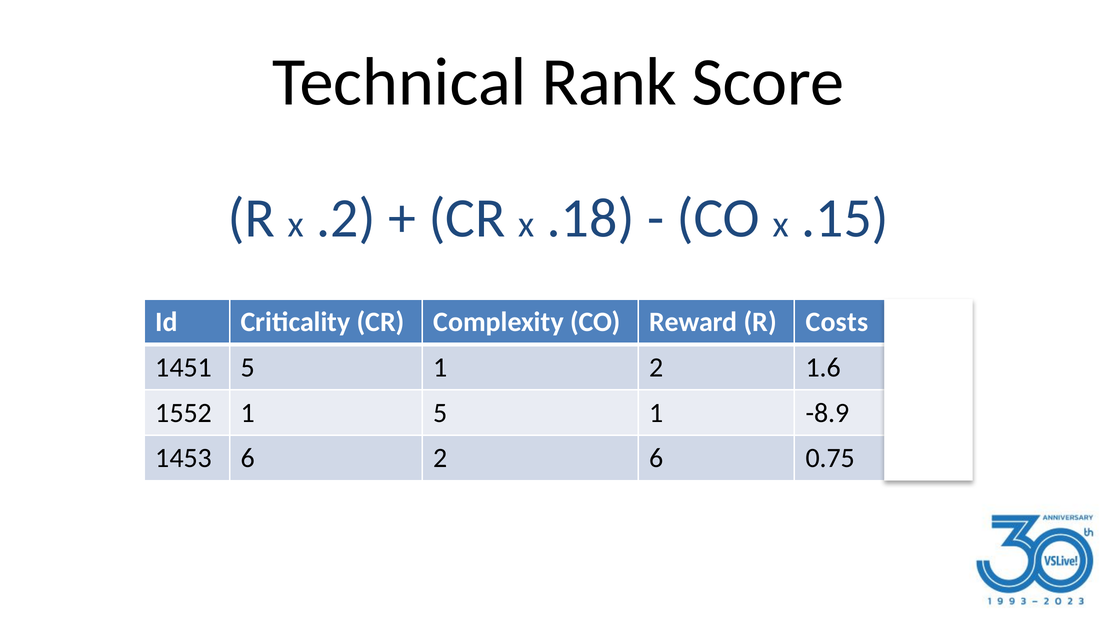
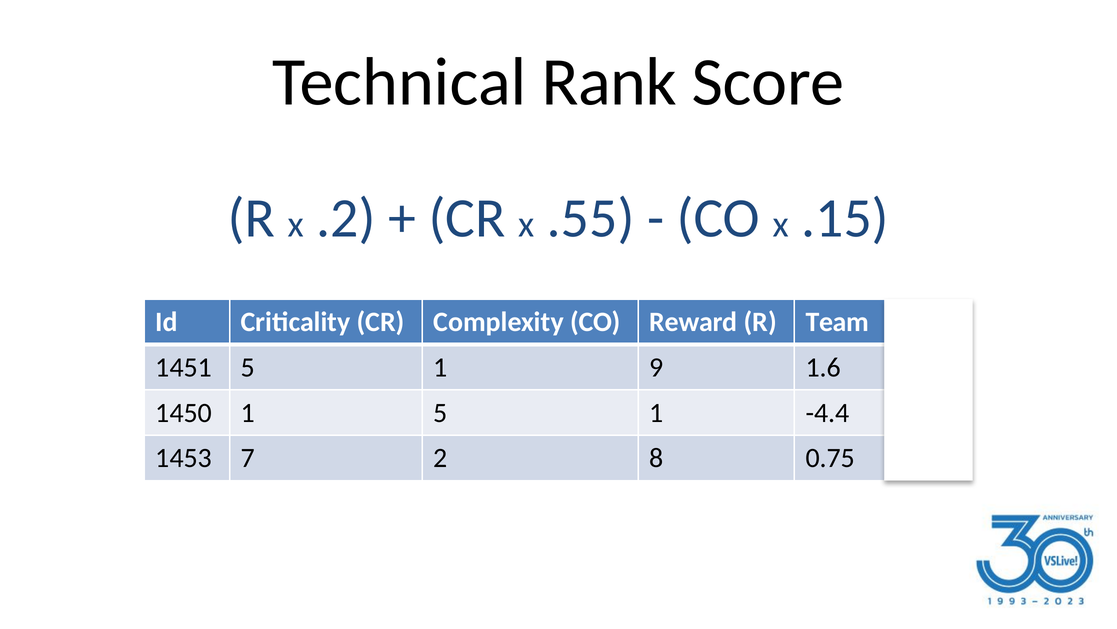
.18: .18 -> .55
Costs: Costs -> Team
1 2: 2 -> 9
1552: 1552 -> 1450
-8.9: -8.9 -> -4.4
1453 6: 6 -> 7
2 6: 6 -> 8
